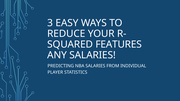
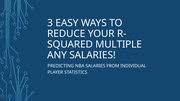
FEATURES: FEATURES -> MULTIPLE
